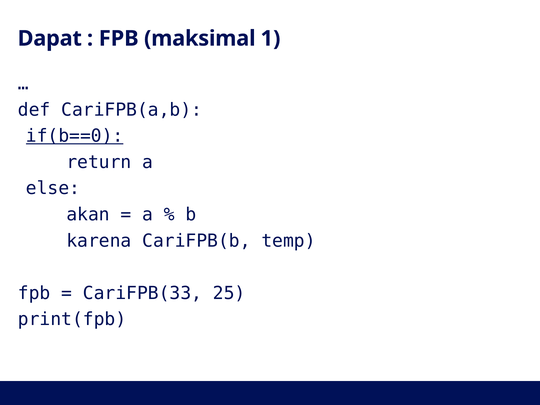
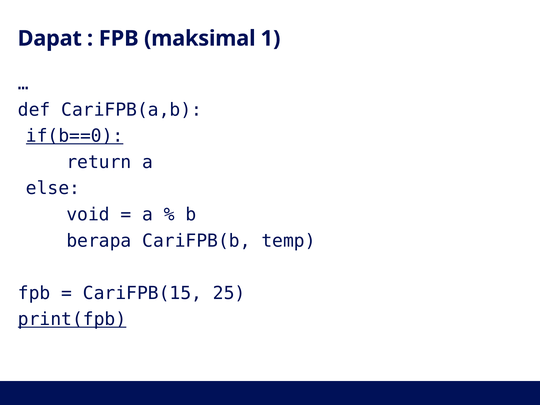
akan: akan -> void
karena: karena -> berapa
CariFPB(33: CariFPB(33 -> CariFPB(15
print(fpb underline: none -> present
